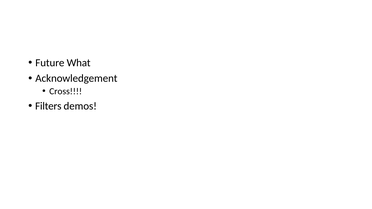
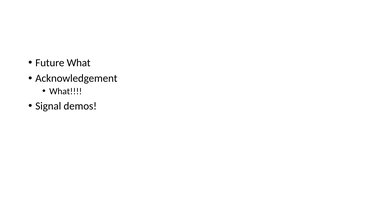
Cross at (66, 91): Cross -> What
Filters: Filters -> Signal
